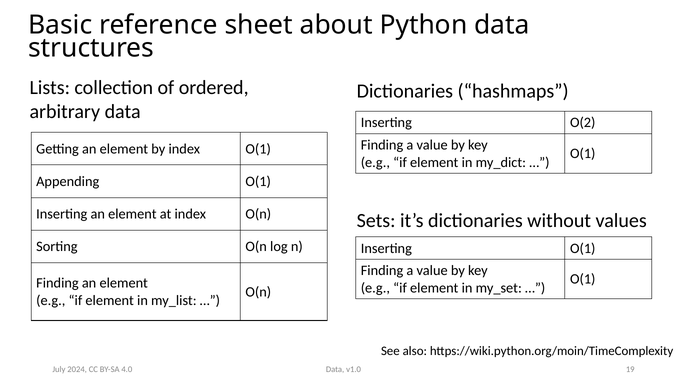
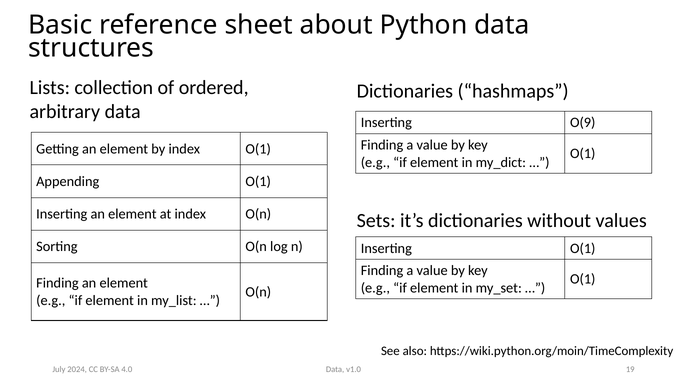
O(2: O(2 -> O(9
